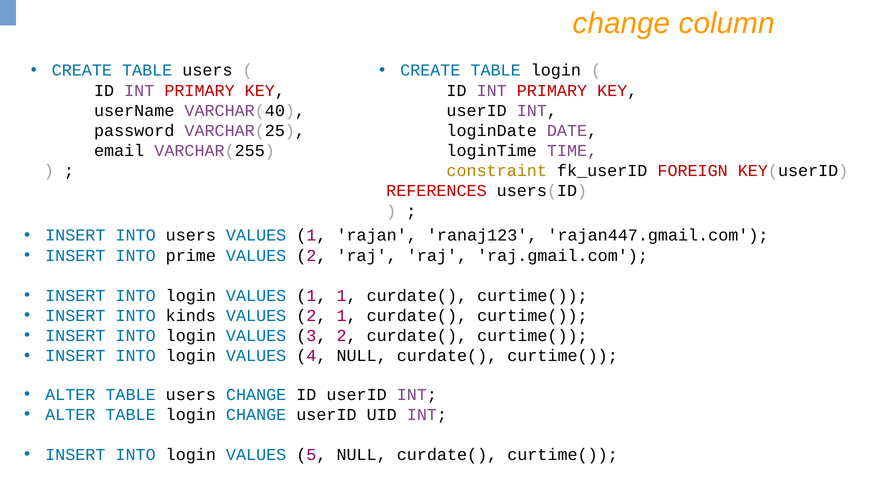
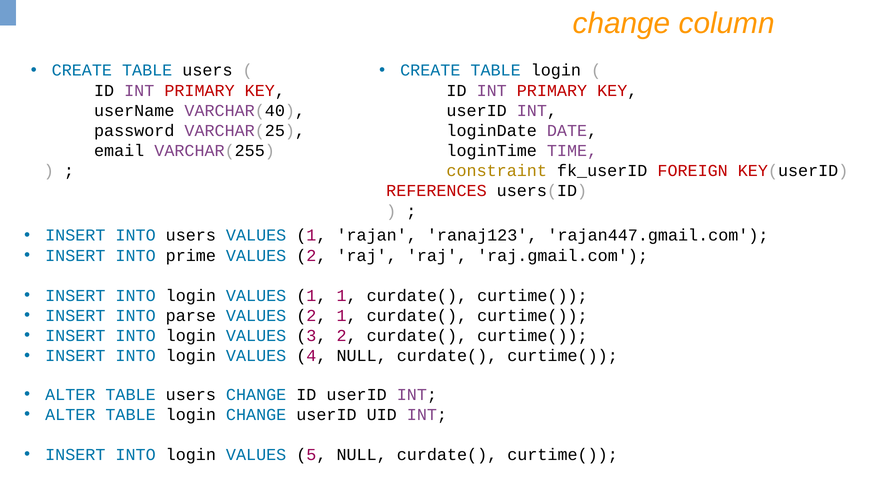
kinds: kinds -> parse
